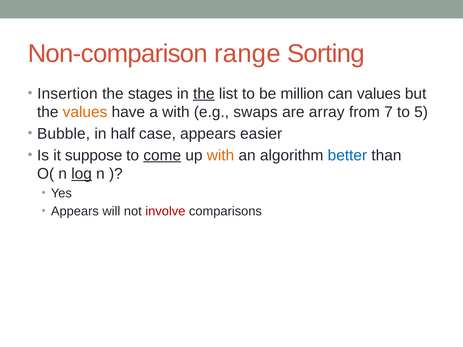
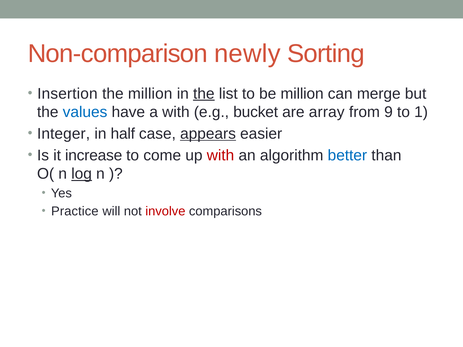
range: range -> newly
the stages: stages -> million
can values: values -> merge
values at (85, 112) colour: orange -> blue
swaps: swaps -> bucket
7: 7 -> 9
5: 5 -> 1
Bubble: Bubble -> Integer
appears at (208, 134) underline: none -> present
suppose: suppose -> increase
come underline: present -> none
with at (221, 155) colour: orange -> red
Appears at (75, 211): Appears -> Practice
